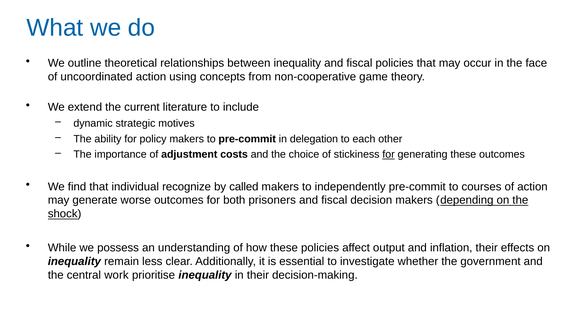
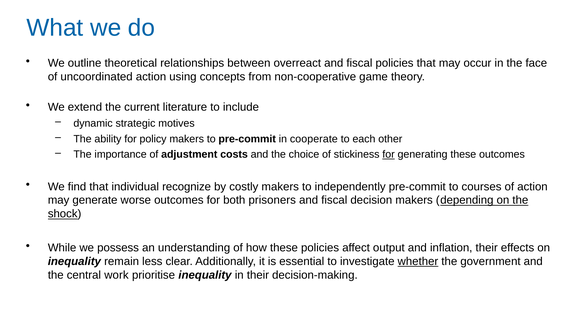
between inequality: inequality -> overreact
delegation: delegation -> cooperate
called: called -> costly
whether underline: none -> present
